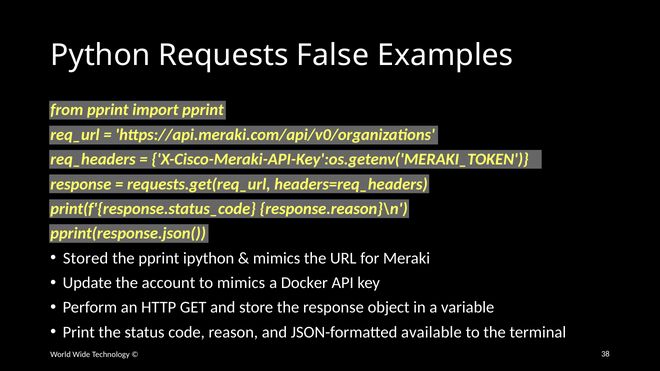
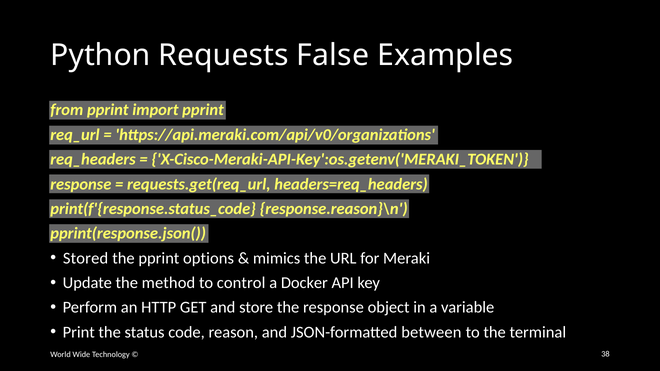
ipython: ipython -> options
account: account -> method
to mimics: mimics -> control
available: available -> between
